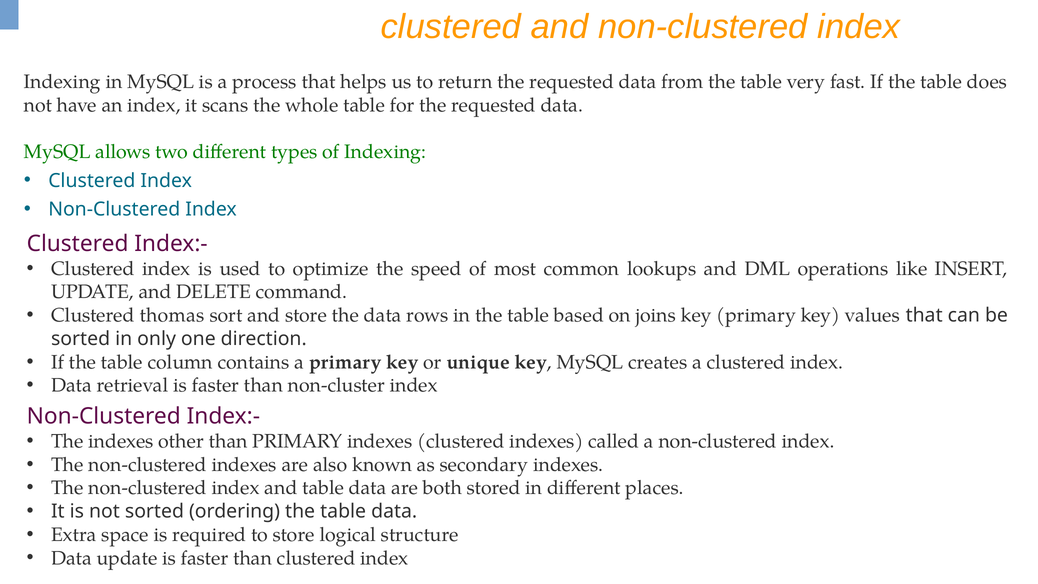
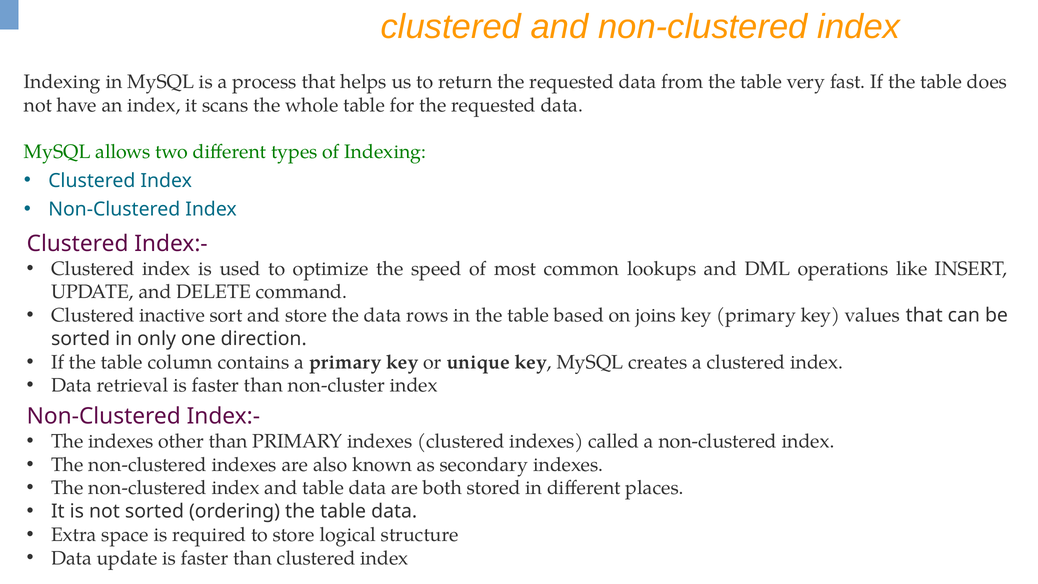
thomas: thomas -> inactive
